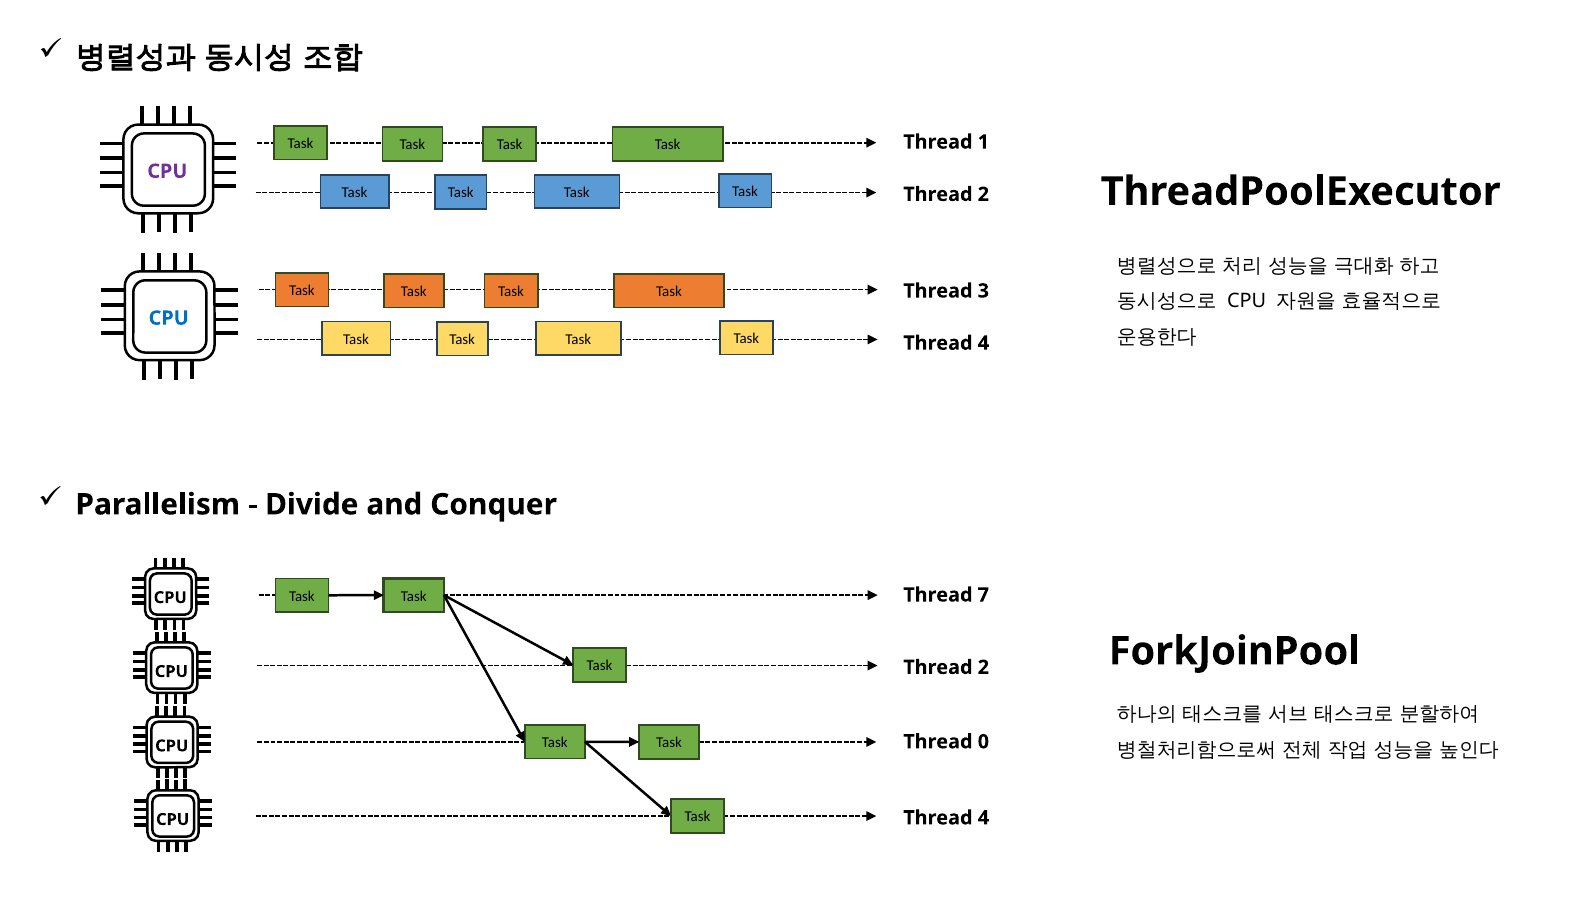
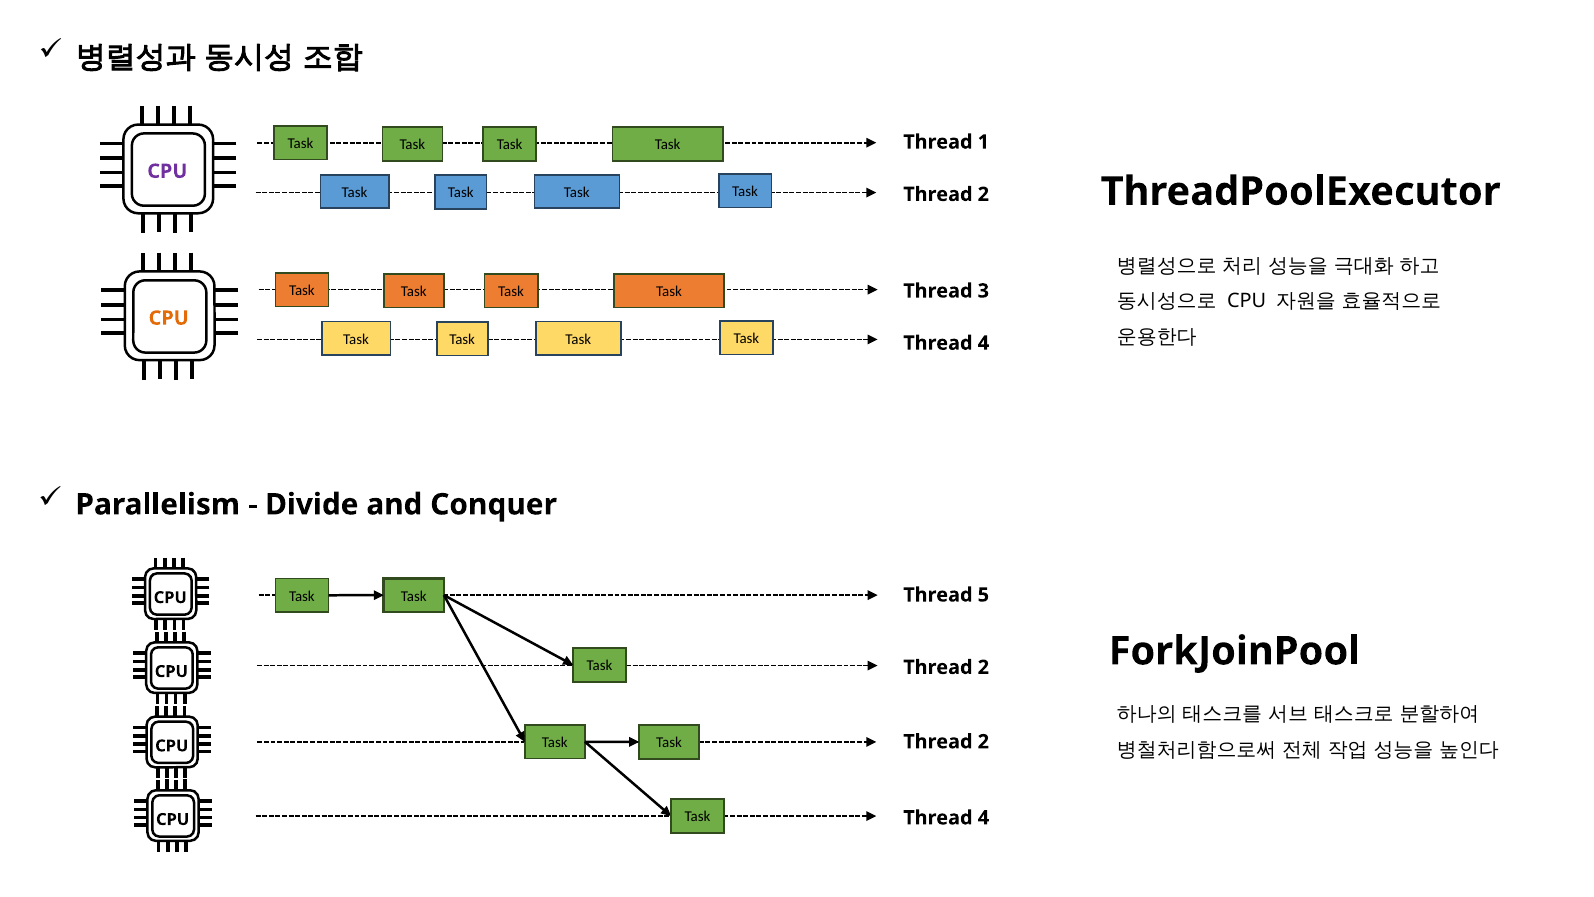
CPU at (169, 318) colour: blue -> orange
7: 7 -> 5
0 at (983, 741): 0 -> 2
